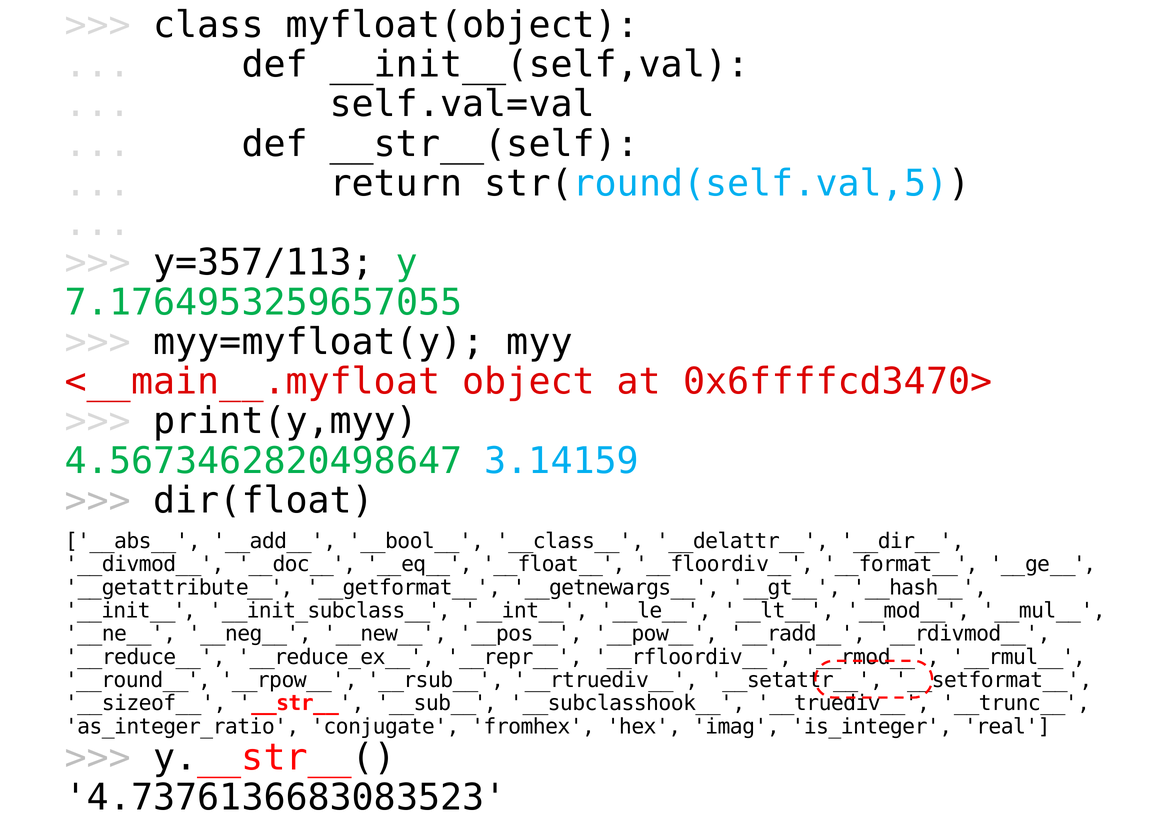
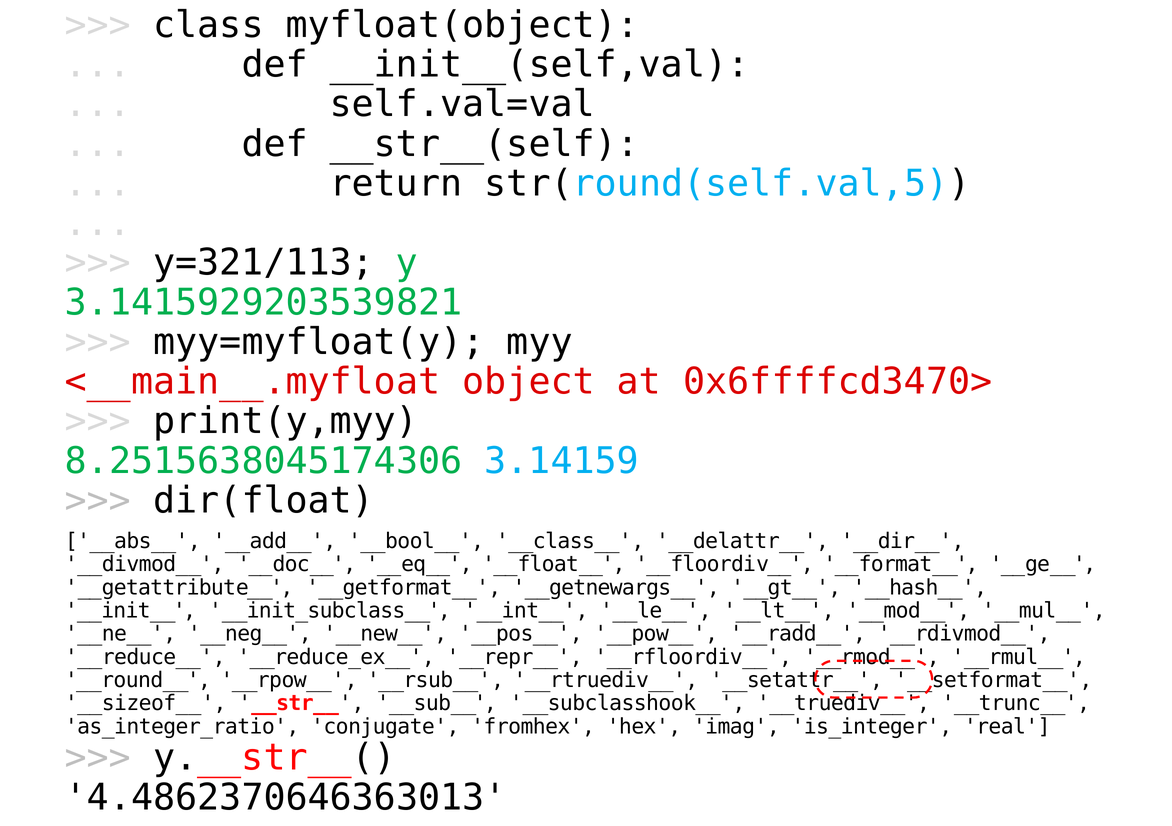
y=357/113: y=357/113 -> y=321/113
7.1764953259657055: 7.1764953259657055 -> 3.1415929203539821
4.5673462820498647: 4.5673462820498647 -> 8.2515638045174306
4.7376136683083523: 4.7376136683083523 -> 4.4862370646363013
